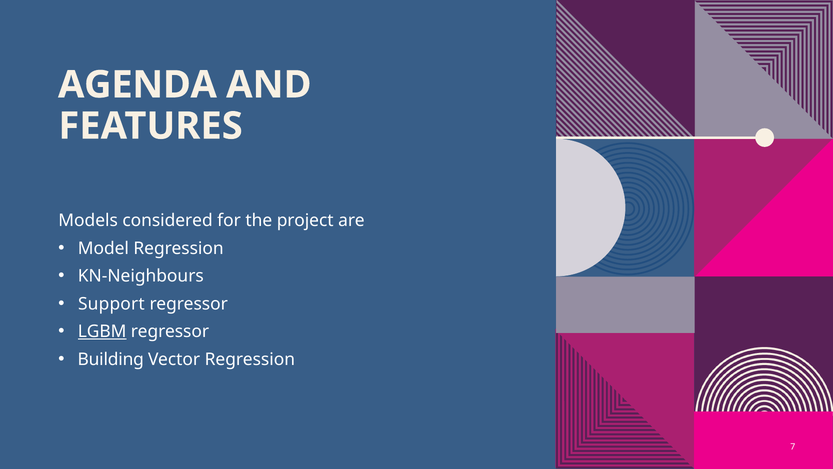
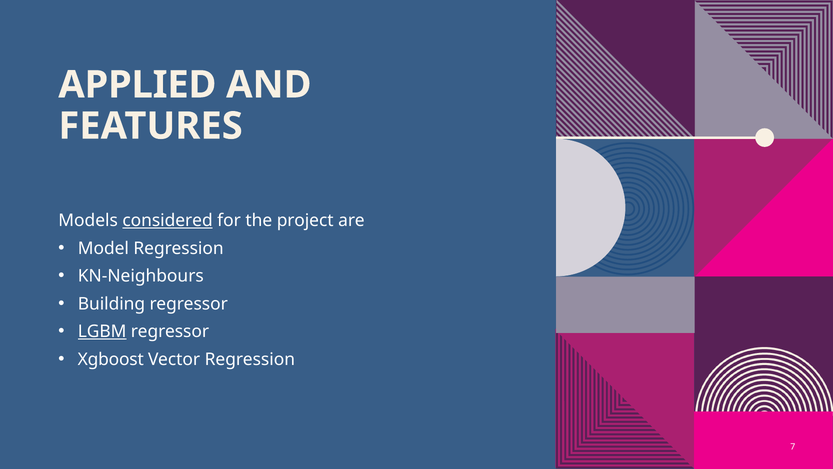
AGENDA: AGENDA -> APPLIED
considered underline: none -> present
Support: Support -> Building
Building: Building -> Xgboost
